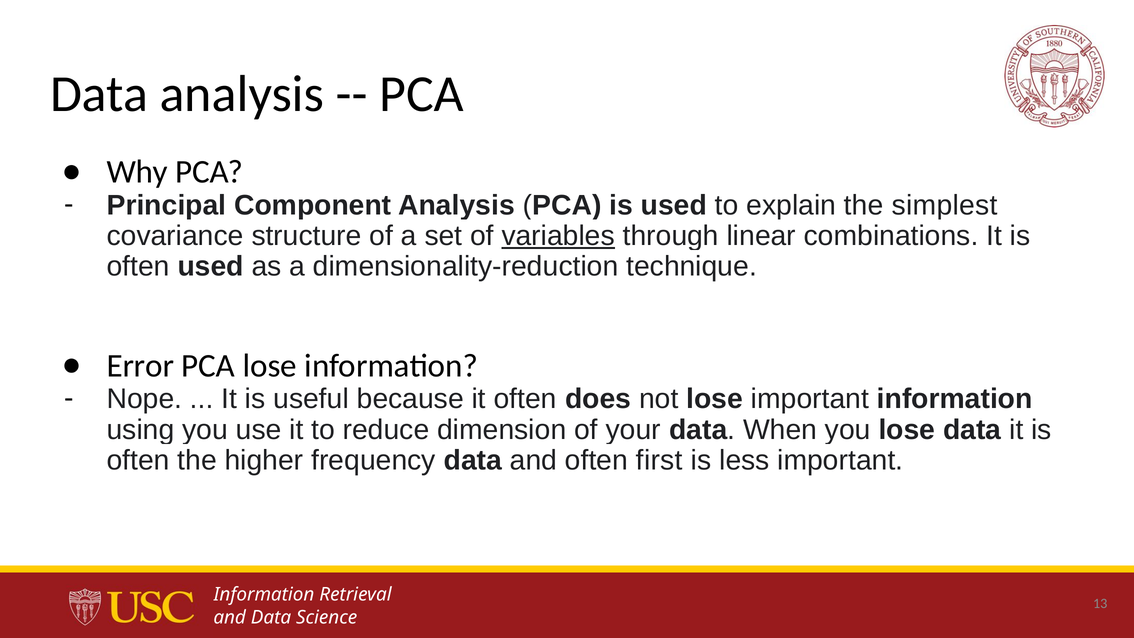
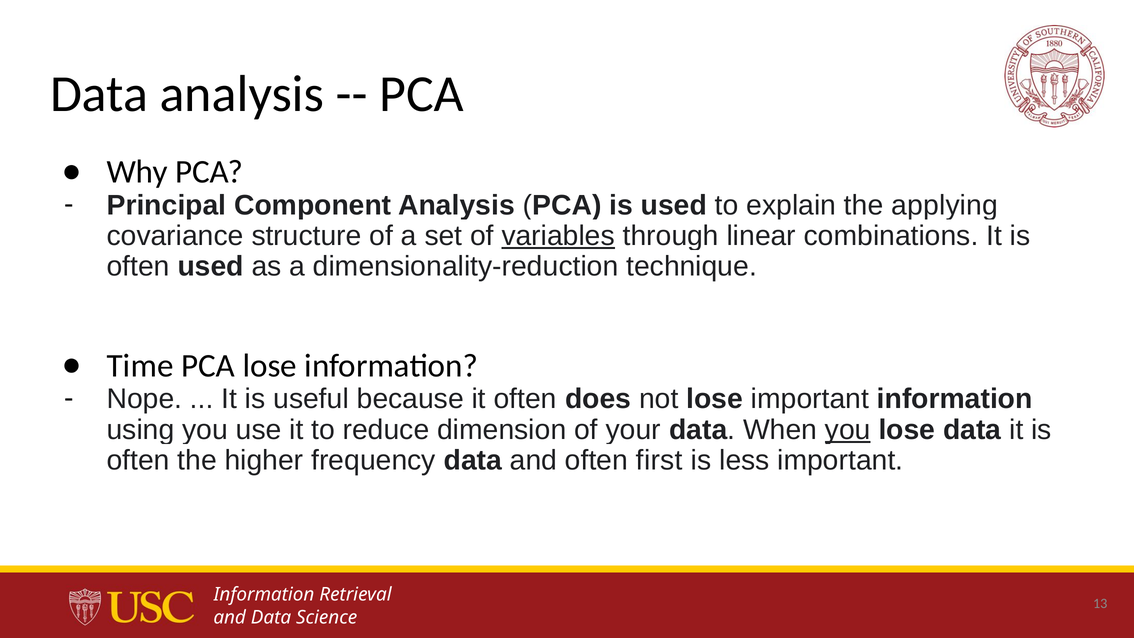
simplest: simplest -> applying
Error: Error -> Time
you at (848, 430) underline: none -> present
